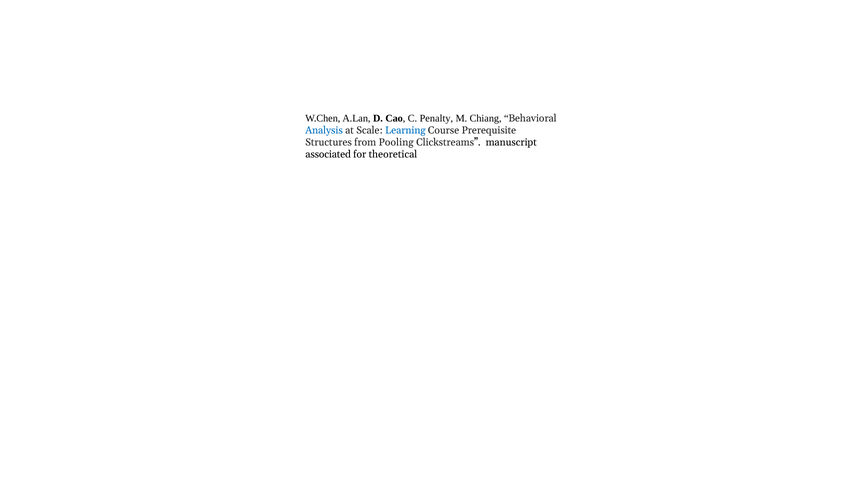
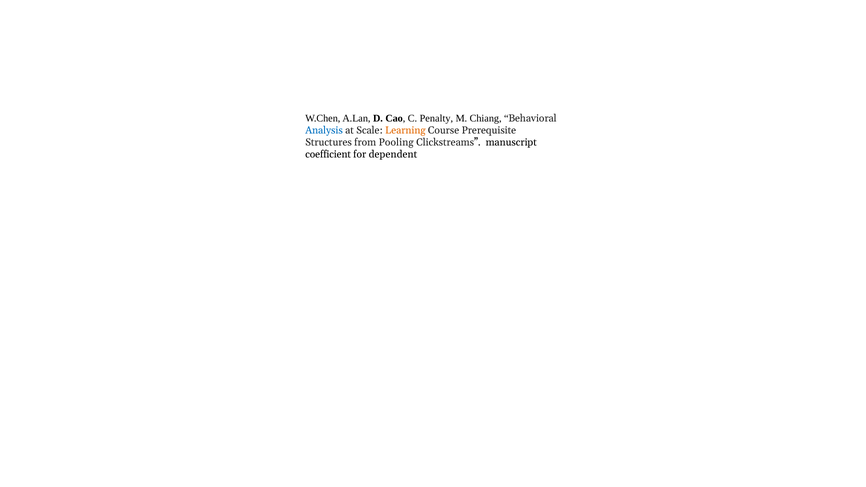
Learning colour: blue -> orange
associated: associated -> coefficient
theoretical: theoretical -> dependent
